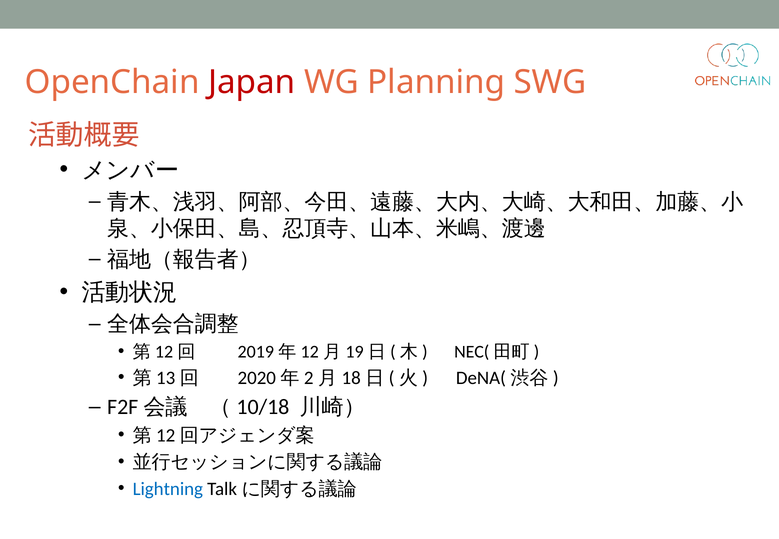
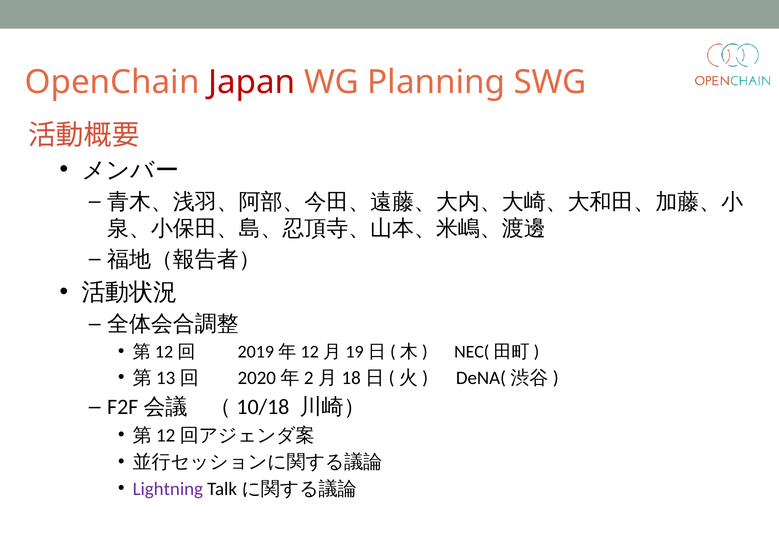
Lightning colour: blue -> purple
